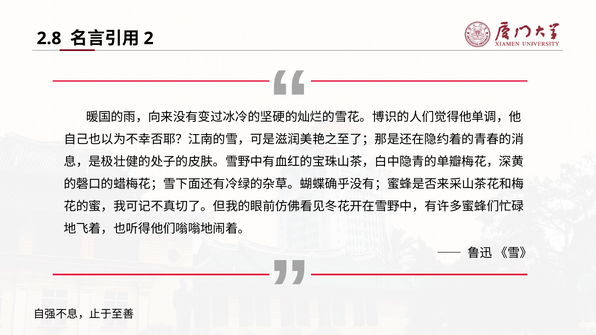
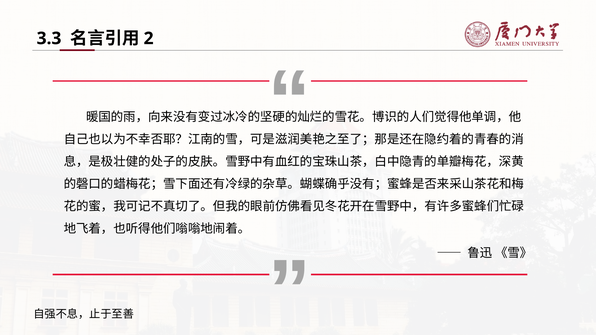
2.8: 2.8 -> 3.3
